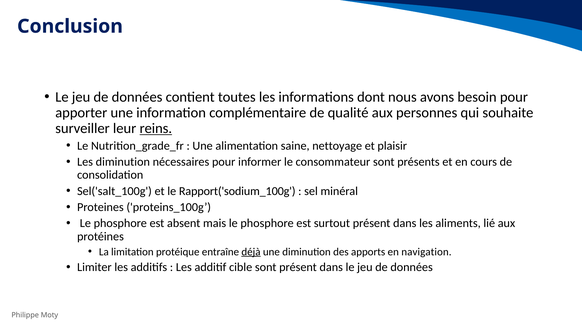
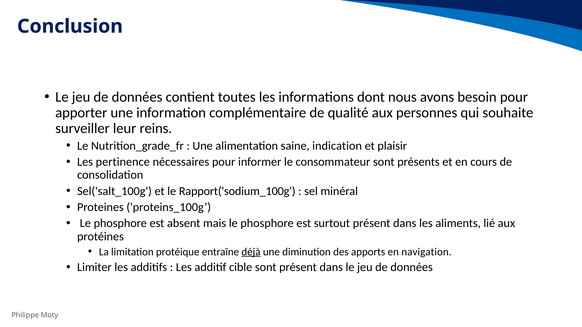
reins underline: present -> none
nettoyage: nettoyage -> indication
Les diminution: diminution -> pertinence
